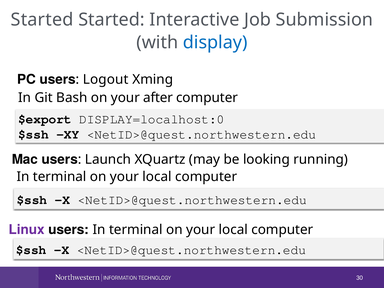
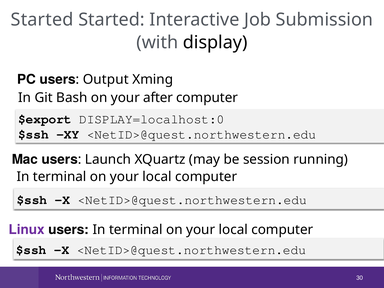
display colour: blue -> black
Logout: Logout -> Output
looking: looking -> session
